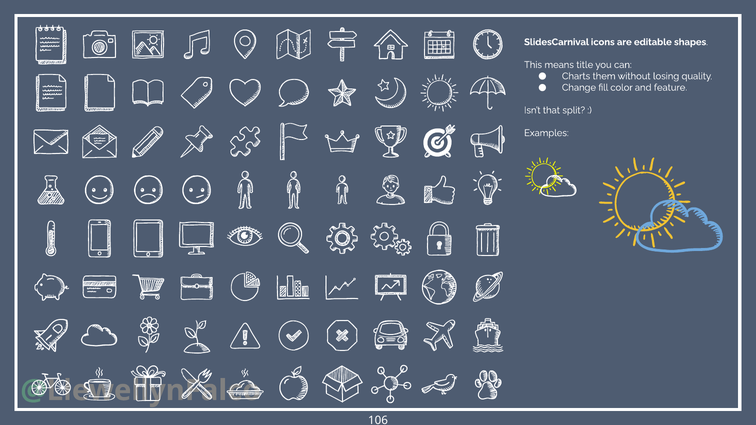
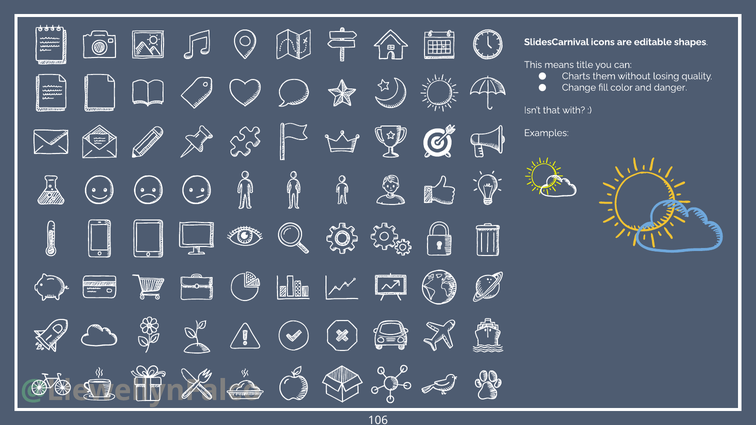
feature: feature -> danger
split: split -> with
